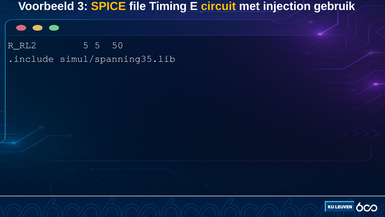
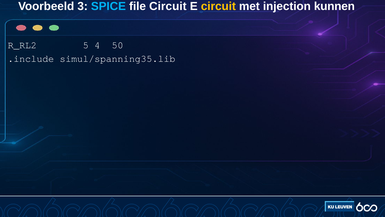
SPICE colour: yellow -> light blue
file Timing: Timing -> Circuit
gebruik: gebruik -> kunnen
5 5: 5 -> 4
